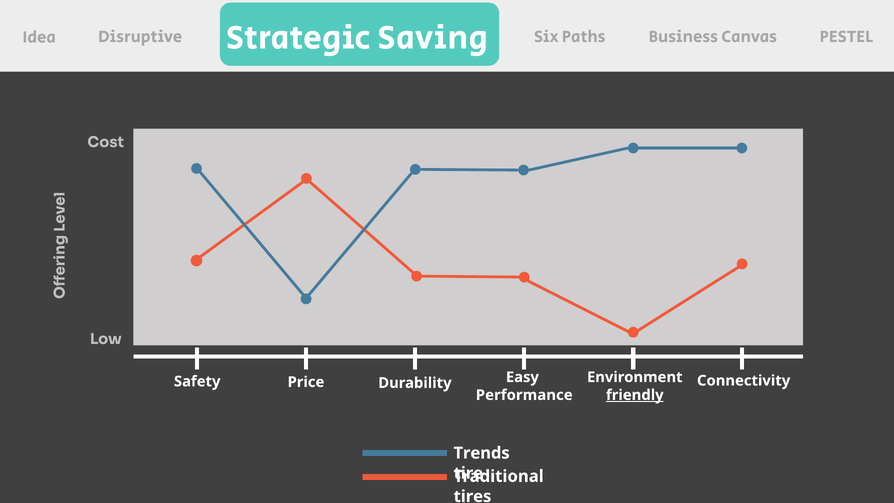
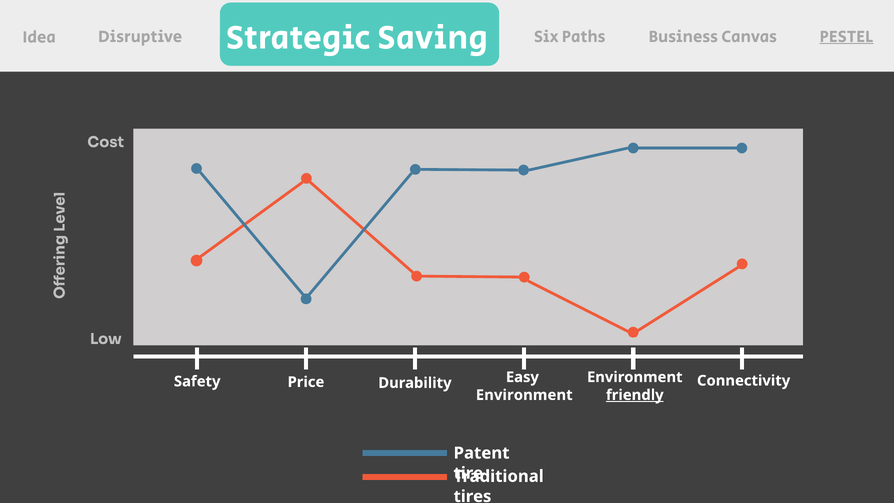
PESTEL underline: none -> present
Performance at (524, 395): Performance -> Environment
Trends: Trends -> Patent
